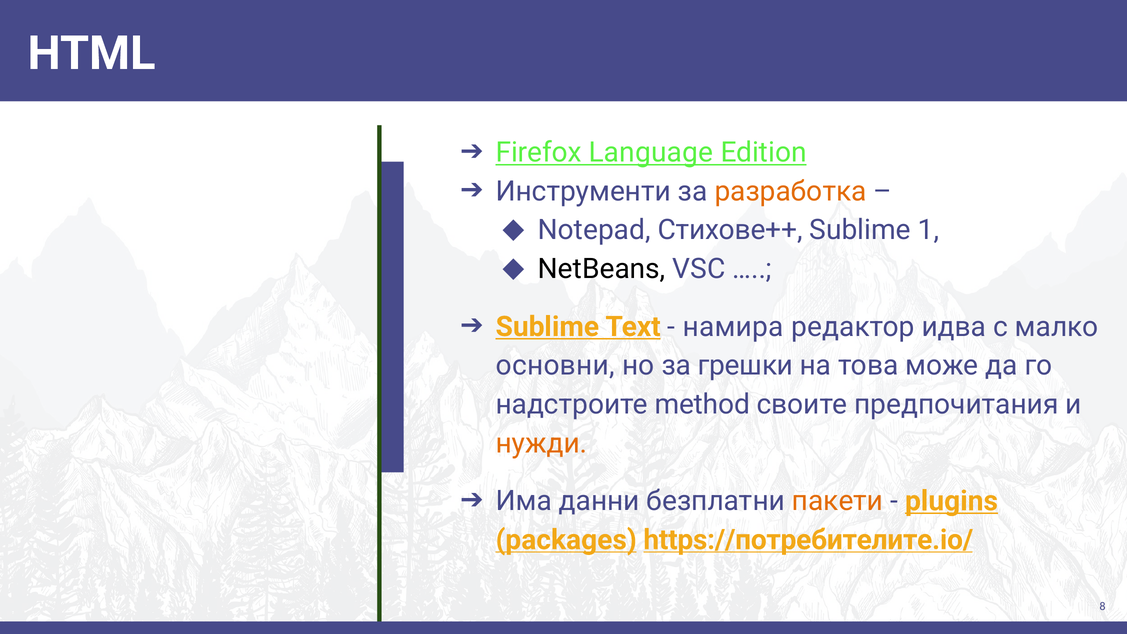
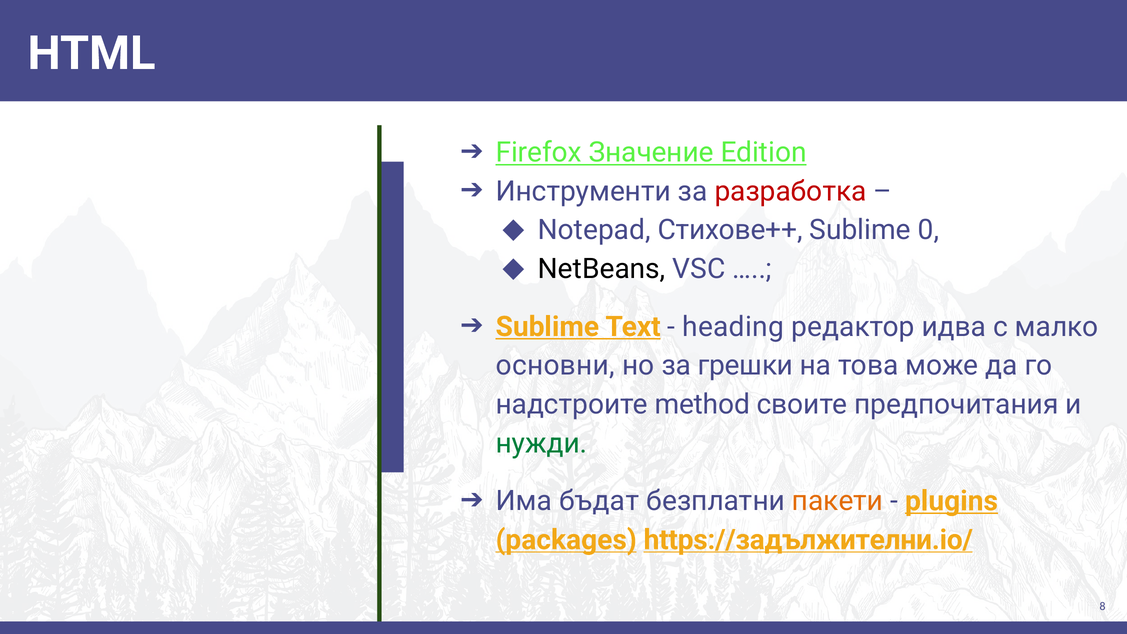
Language: Language -> Значение
разработка colour: orange -> red
1: 1 -> 0
намира: намира -> heading
нужди colour: orange -> green
данни: данни -> бъдат
https://потребителите.io/: https://потребителите.io/ -> https://задължителни.io/
